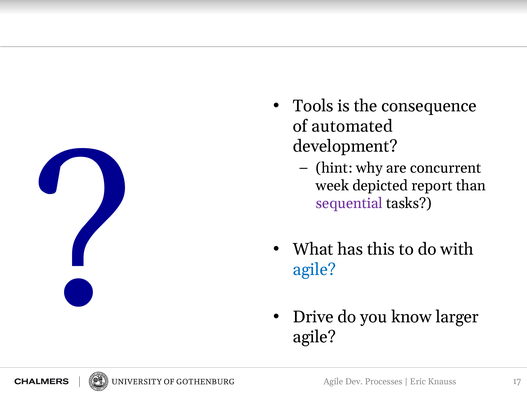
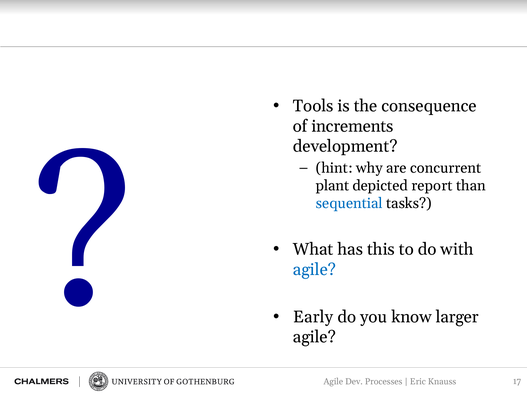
automated: automated -> increments
week: week -> plant
sequential colour: purple -> blue
Drive: Drive -> Early
